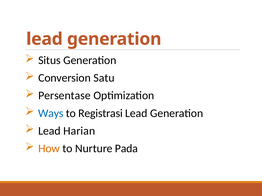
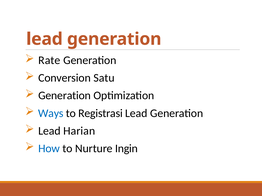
Situs: Situs -> Rate
Persentase at (64, 96): Persentase -> Generation
How colour: orange -> blue
Pada: Pada -> Ingin
